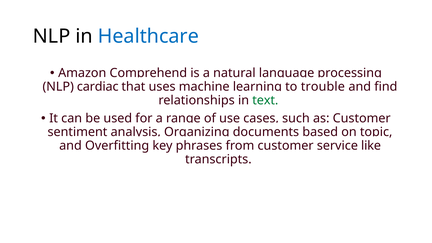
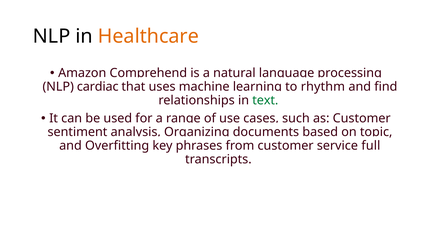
Healthcare colour: blue -> orange
trouble: trouble -> rhythm
like: like -> full
